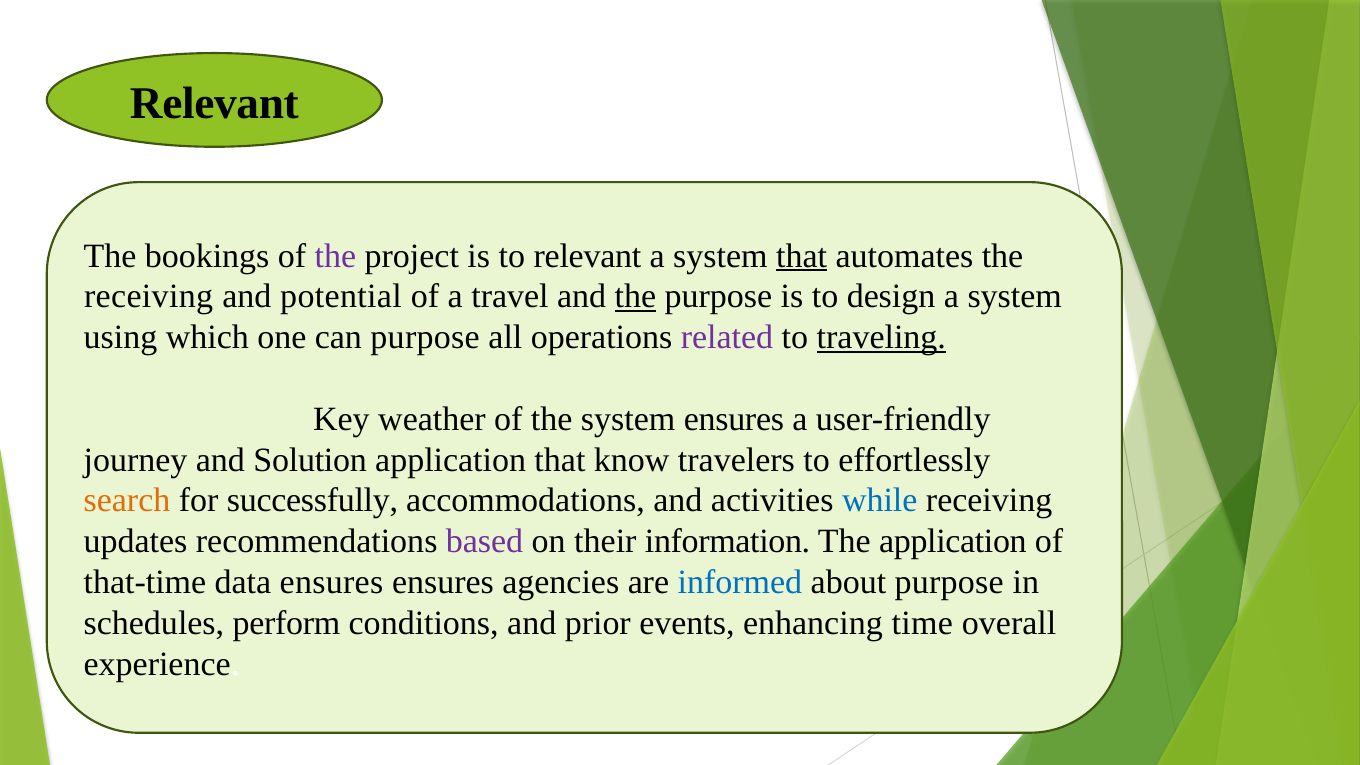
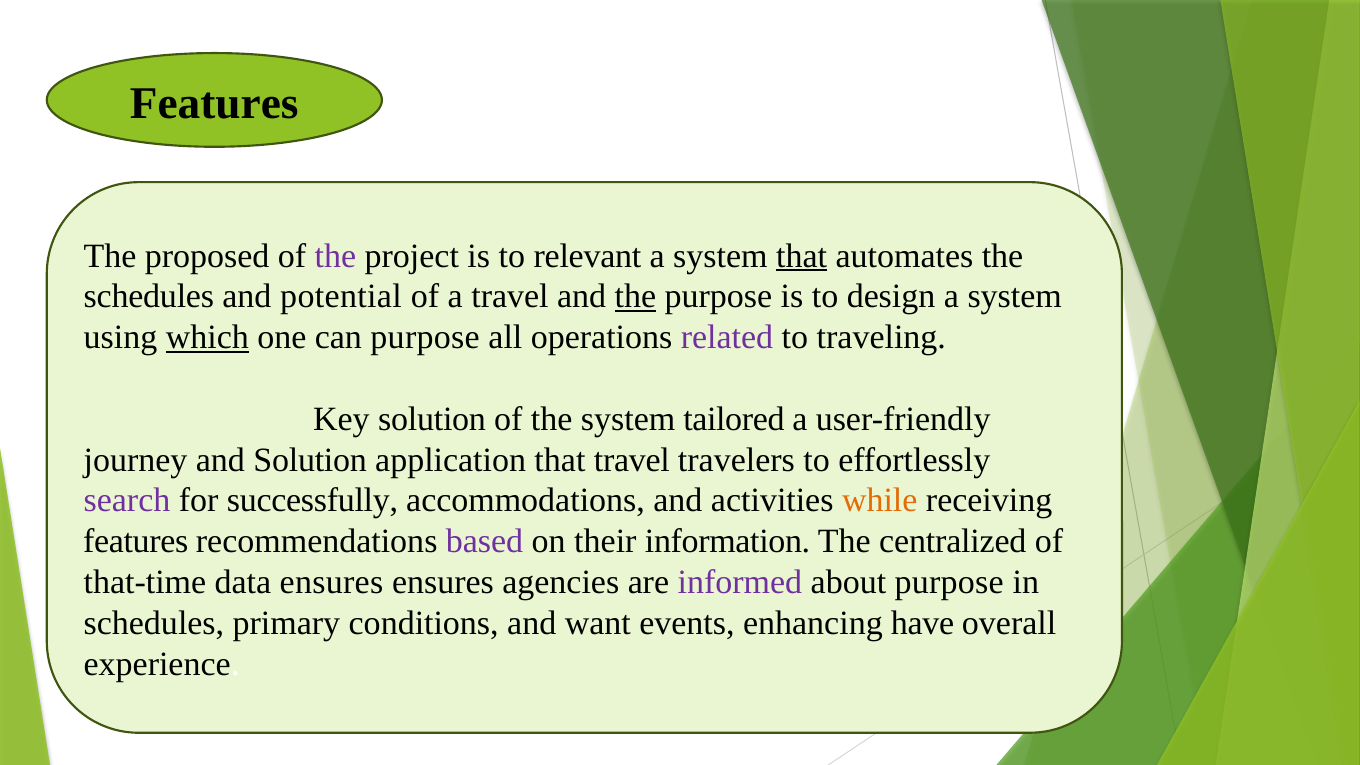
Relevant at (214, 103): Relevant -> Features
bookings: bookings -> proposed
receiving at (149, 297): receiving -> schedules
which underline: none -> present
traveling underline: present -> none
Key weather: weather -> solution
system ensures: ensures -> tailored
that know: know -> travel
search colour: orange -> purple
while colour: blue -> orange
updates at (136, 541): updates -> features
The application: application -> centralized
informed colour: blue -> purple
perform: perform -> primary
prior: prior -> want
time: time -> have
